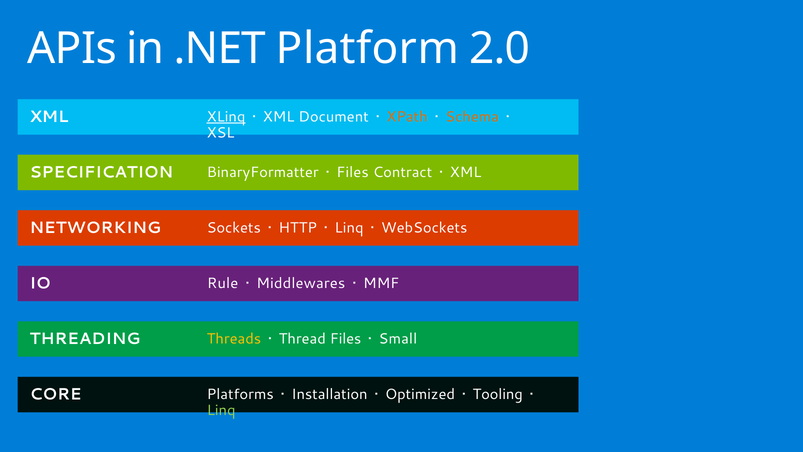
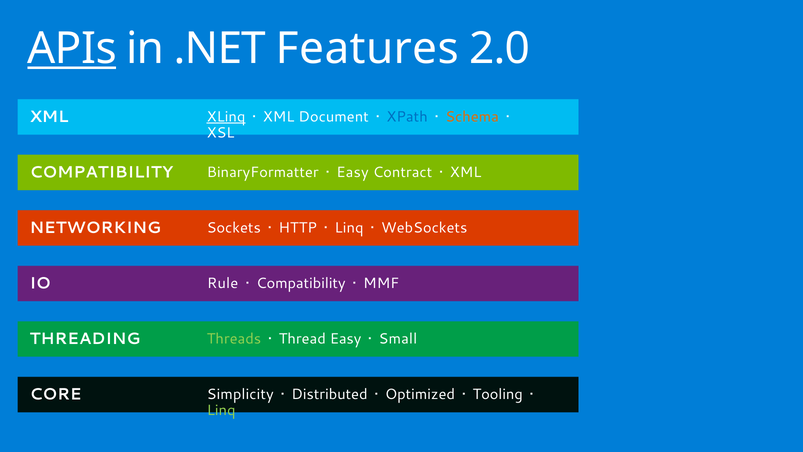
APIs underline: none -> present
Platform: Platform -> Features
XPath colour: orange -> blue
SPECIFICATION at (101, 172): SPECIFICATION -> COMPATIBILITY
Files at (353, 172): Files -> Easy
Middlewares at (301, 283): Middlewares -> Compatibility
Threads colour: yellow -> light green
Thread Files: Files -> Easy
Platforms: Platforms -> Simplicity
Installation: Installation -> Distributed
